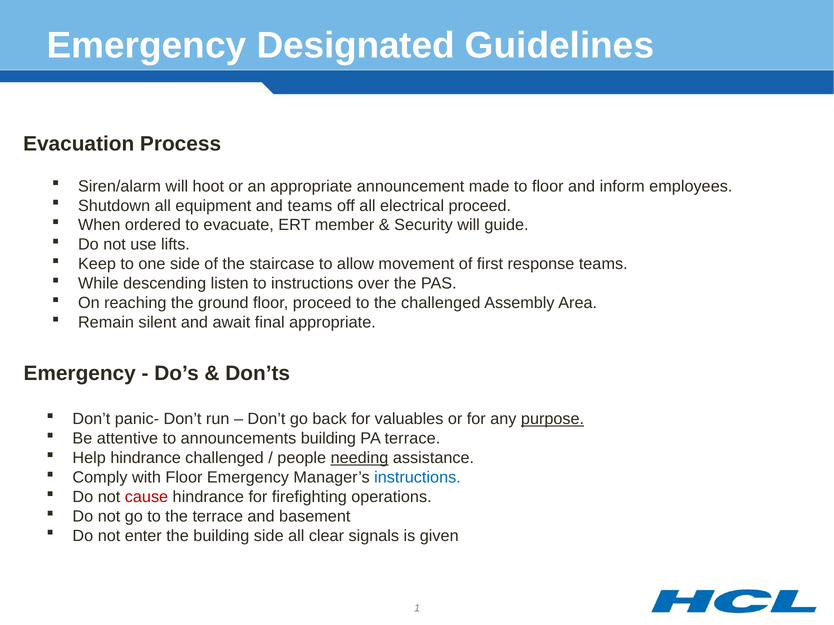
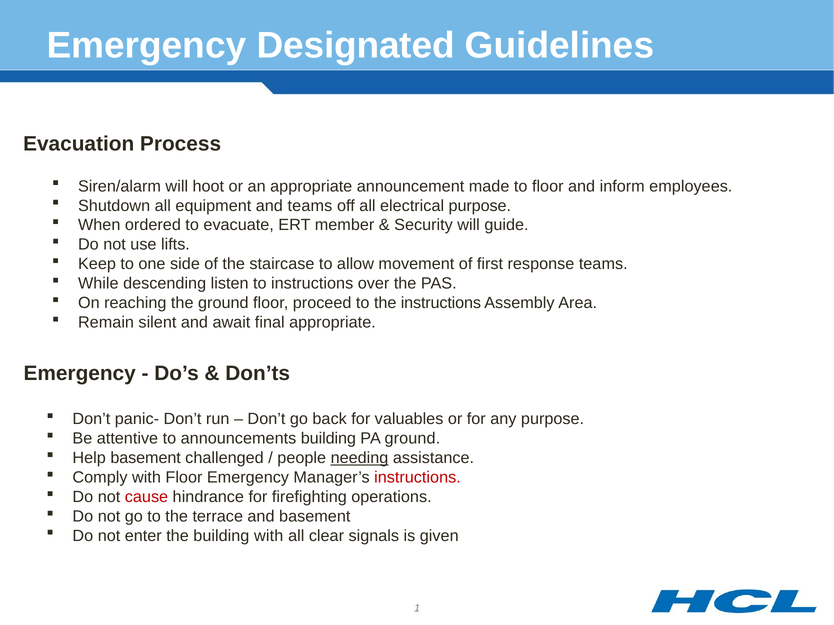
electrical proceed: proceed -> purpose
the challenged: challenged -> instructions
purpose at (553, 419) underline: present -> none
PA terrace: terrace -> ground
Help hindrance: hindrance -> basement
instructions at (417, 478) colour: blue -> red
building side: side -> with
